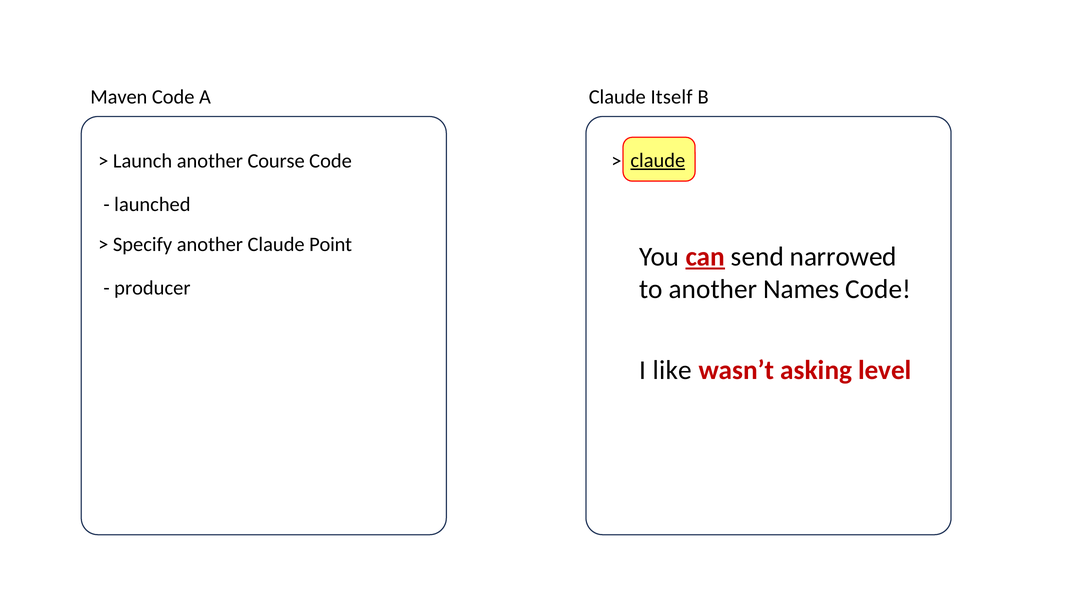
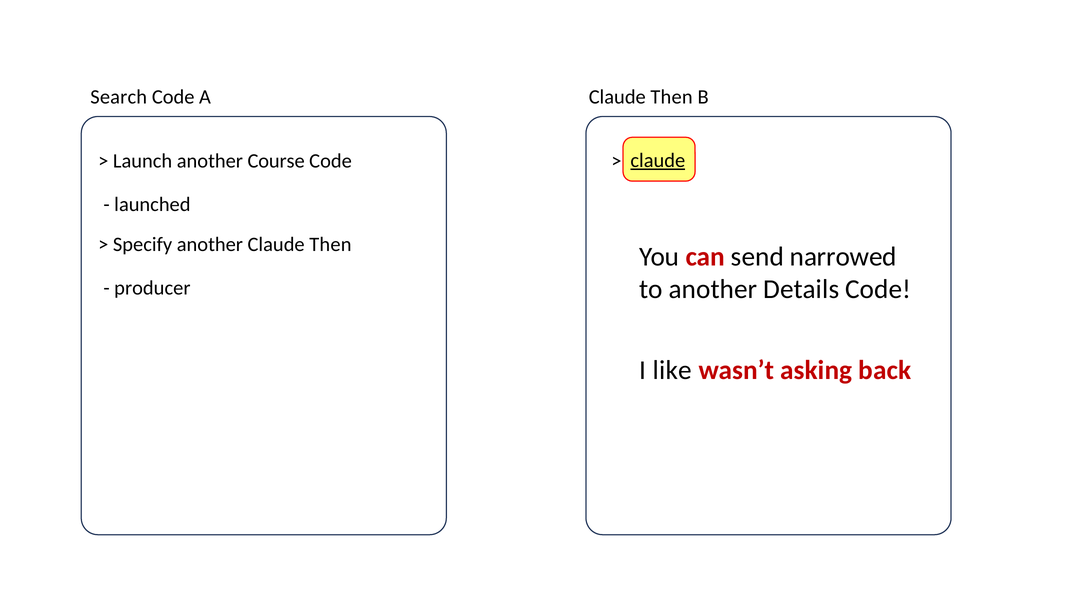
Maven: Maven -> Search
A Claude Itself: Itself -> Then
another Claude Point: Point -> Then
can underline: present -> none
Names: Names -> Details
level: level -> back
